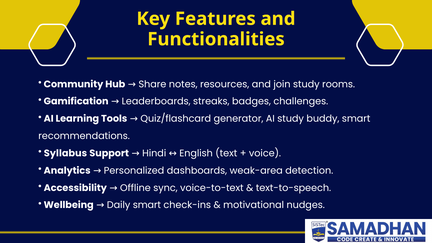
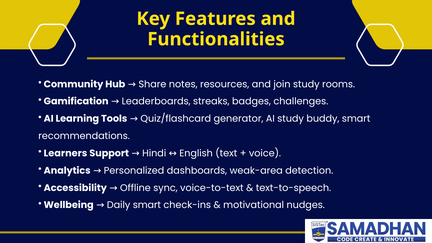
Syllabus: Syllabus -> Learners
